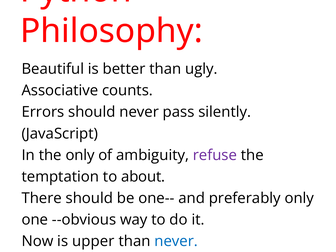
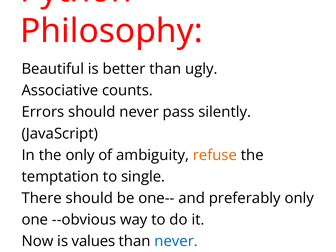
refuse colour: purple -> orange
about: about -> single
upper: upper -> values
